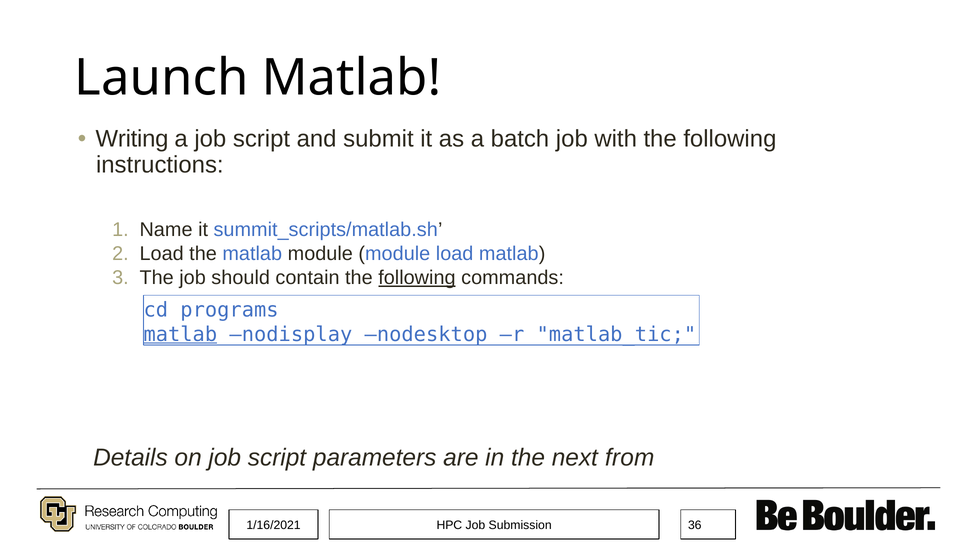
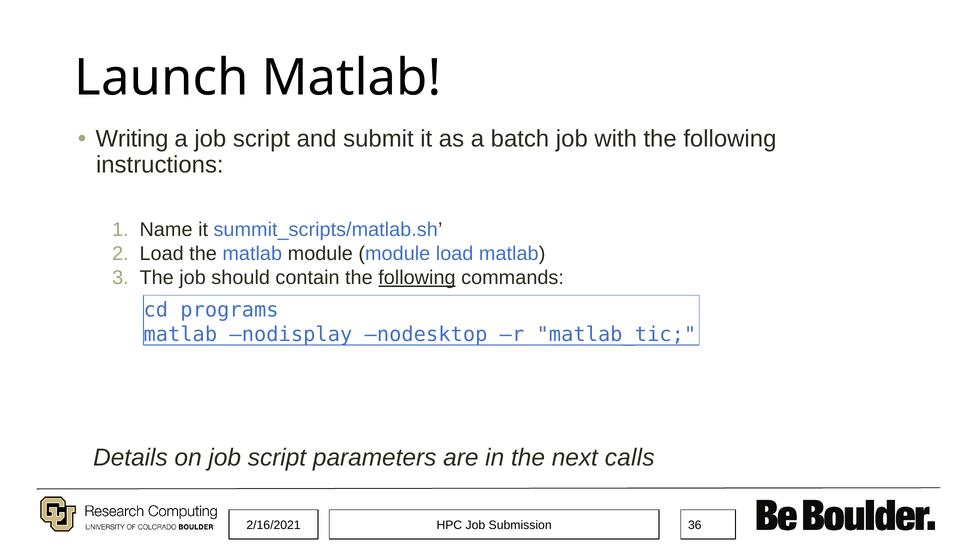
matlab at (180, 334) underline: present -> none
from: from -> calls
1/16/2021: 1/16/2021 -> 2/16/2021
